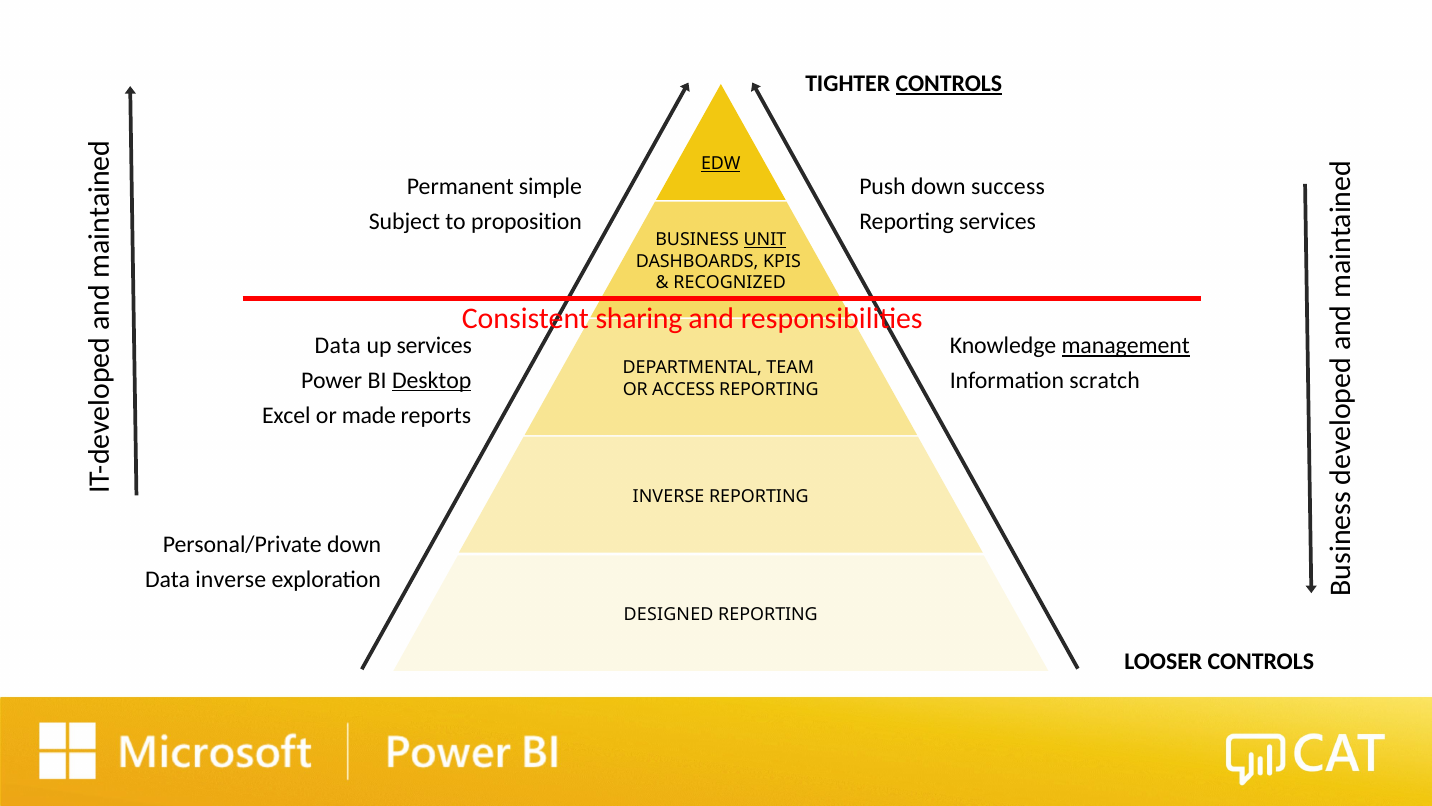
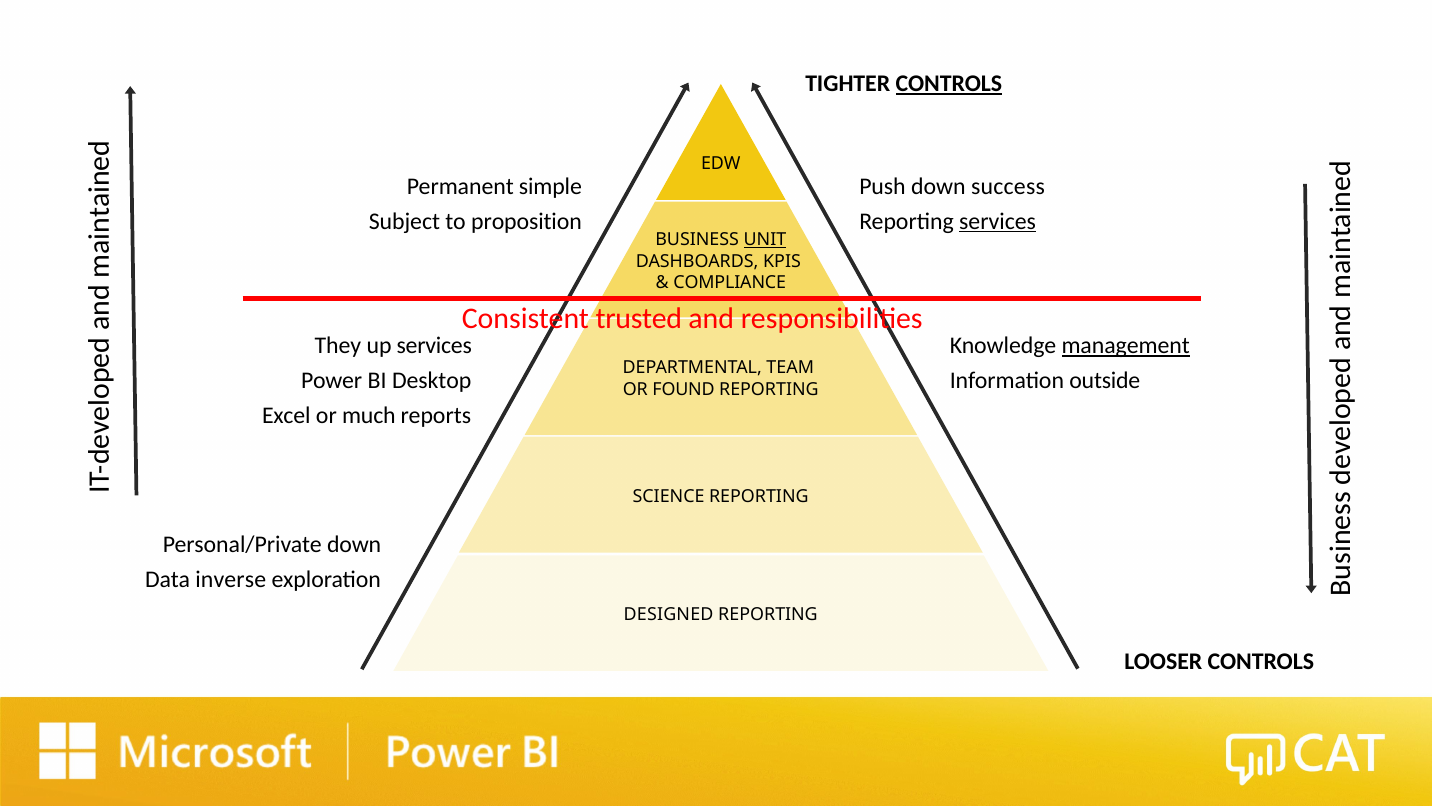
EDW underline: present -> none
services at (998, 221) underline: none -> present
RECOGNIZED: RECOGNIZED -> COMPLIANCE
sharing: sharing -> trusted
Data at (338, 346): Data -> They
Desktop underline: present -> none
scratch: scratch -> outside
ACCESS: ACCESS -> FOUND
made: made -> much
INVERSE at (669, 496): INVERSE -> SCIENCE
